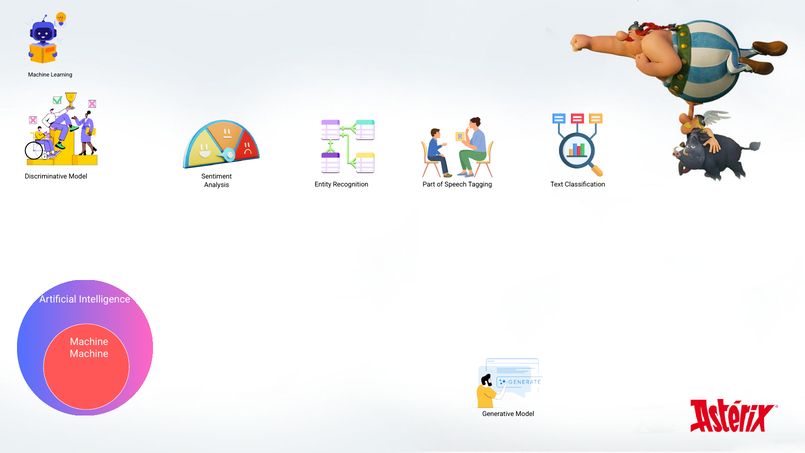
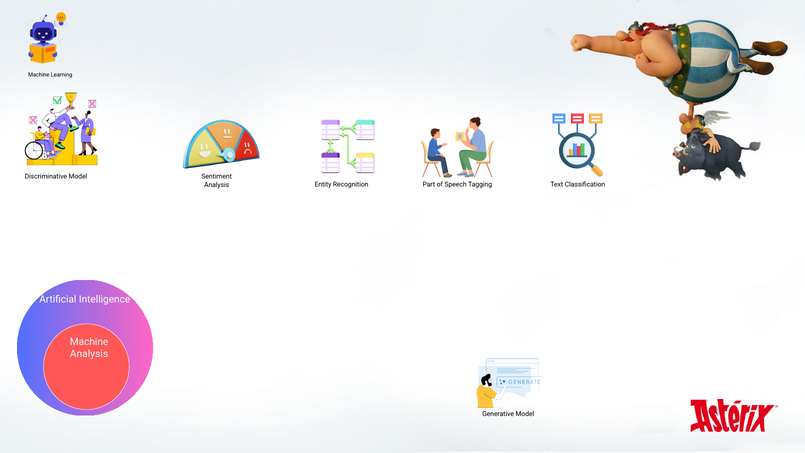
Machine at (89, 354): Machine -> Analysis
